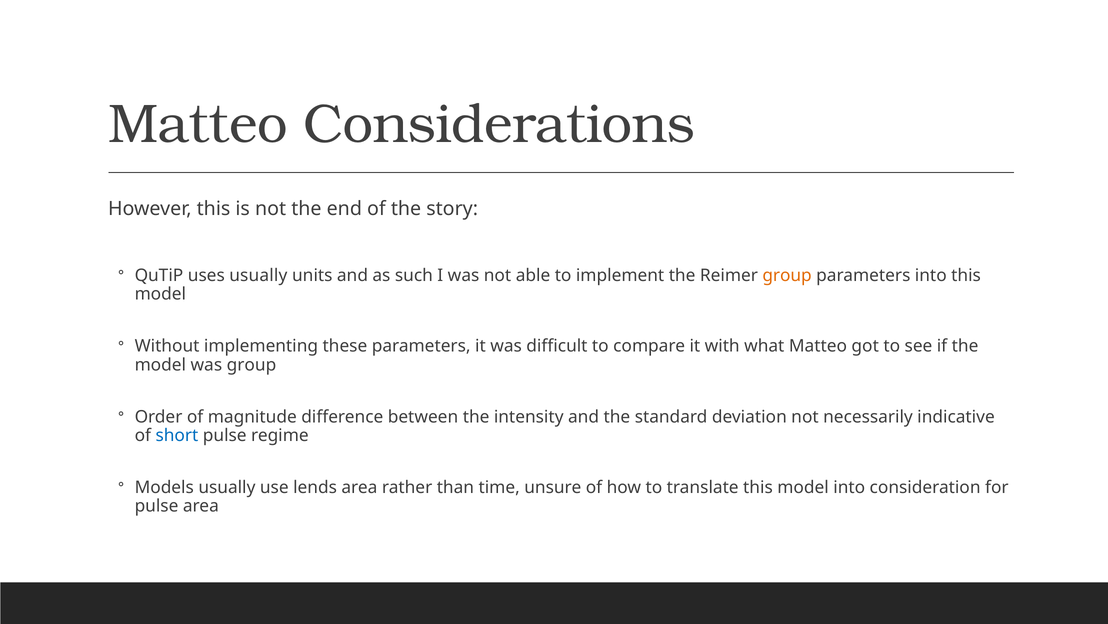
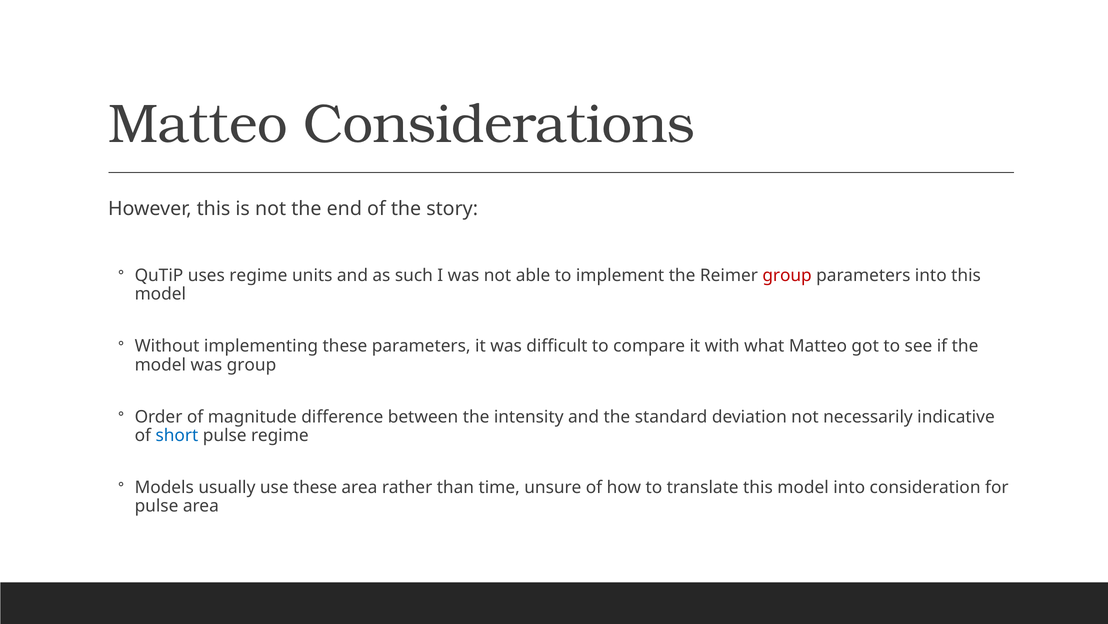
uses usually: usually -> regime
group at (787, 275) colour: orange -> red
use lends: lends -> these
